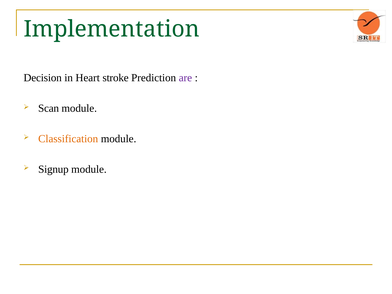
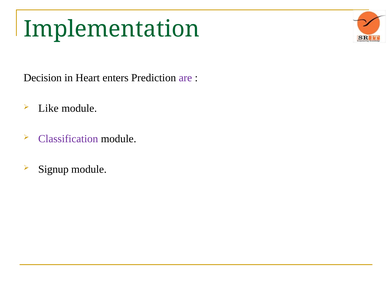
stroke: stroke -> enters
Scan: Scan -> Like
Classification colour: orange -> purple
